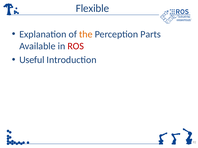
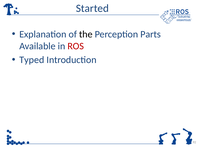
Flexible: Flexible -> Started
the colour: orange -> black
Useful: Useful -> Typed
